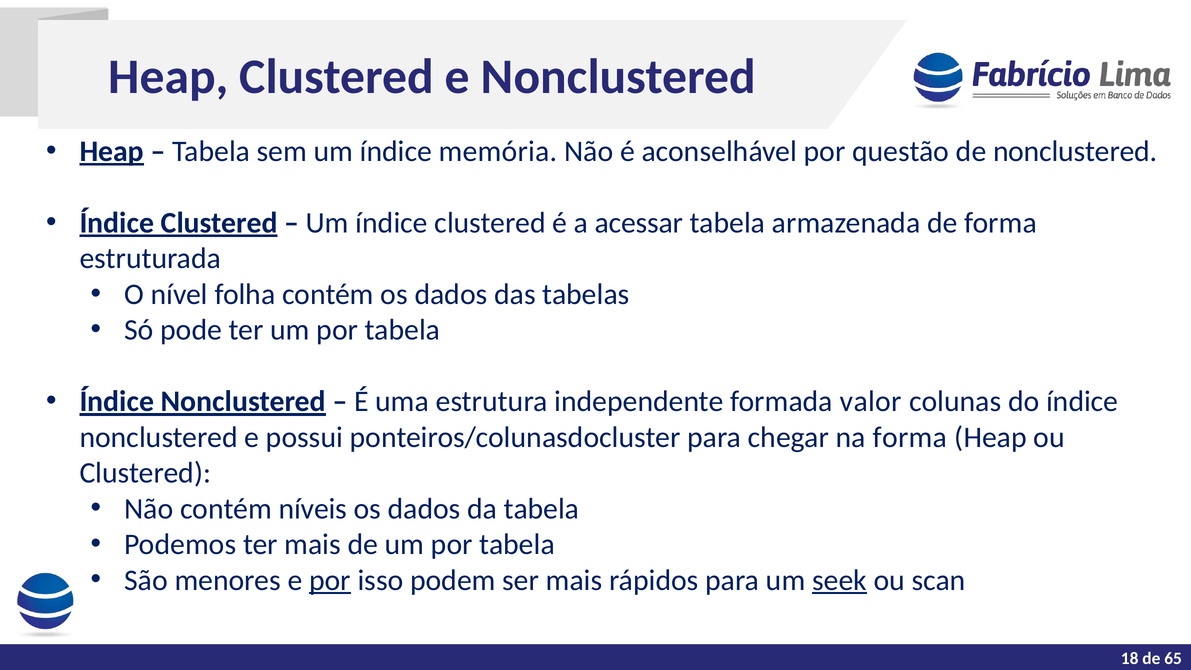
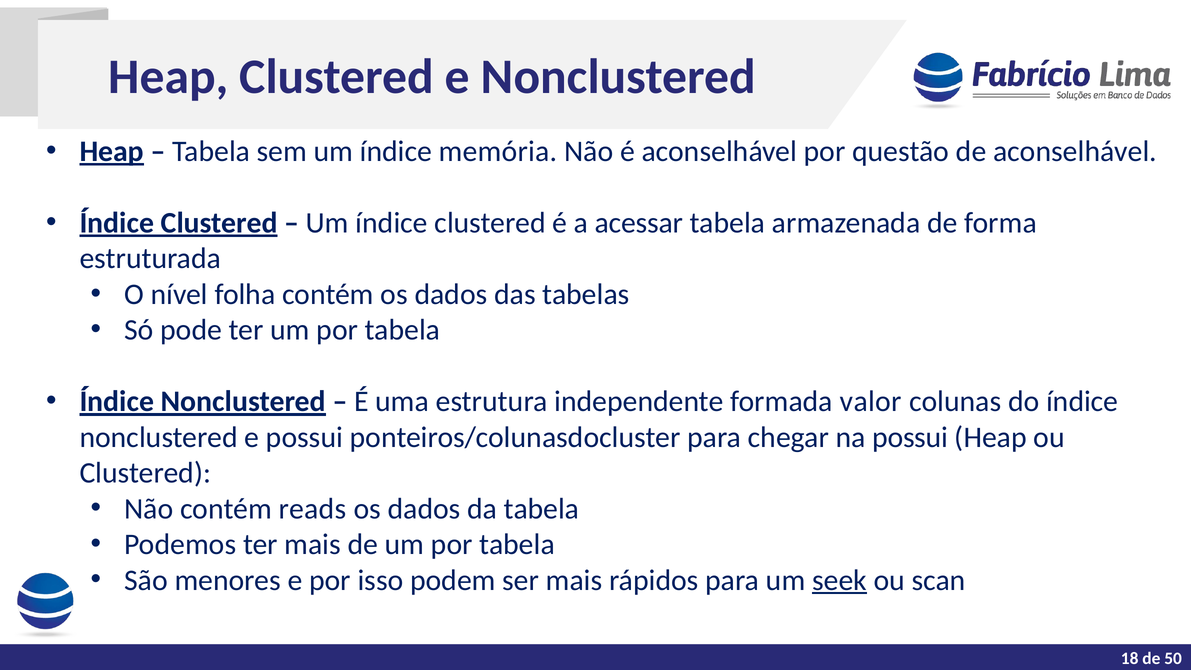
de nonclustered: nonclustered -> aconselhável
na forma: forma -> possui
níveis: níveis -> reads
por at (330, 580) underline: present -> none
65: 65 -> 50
